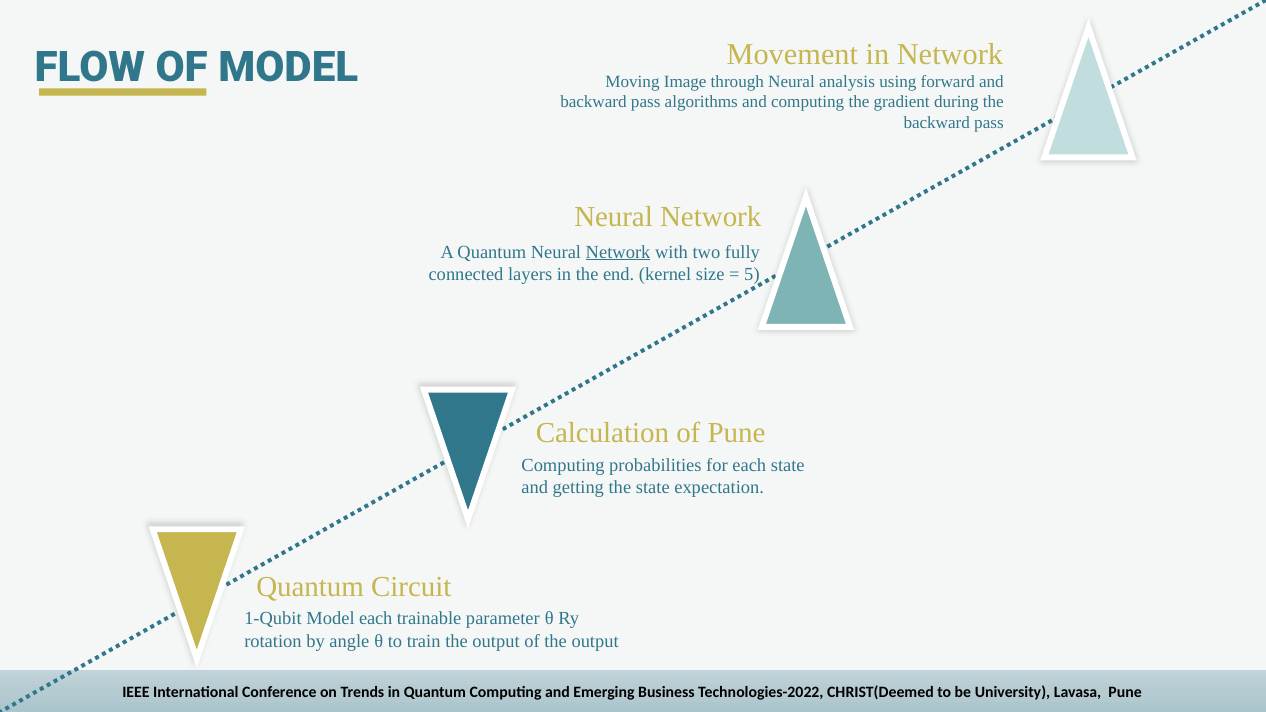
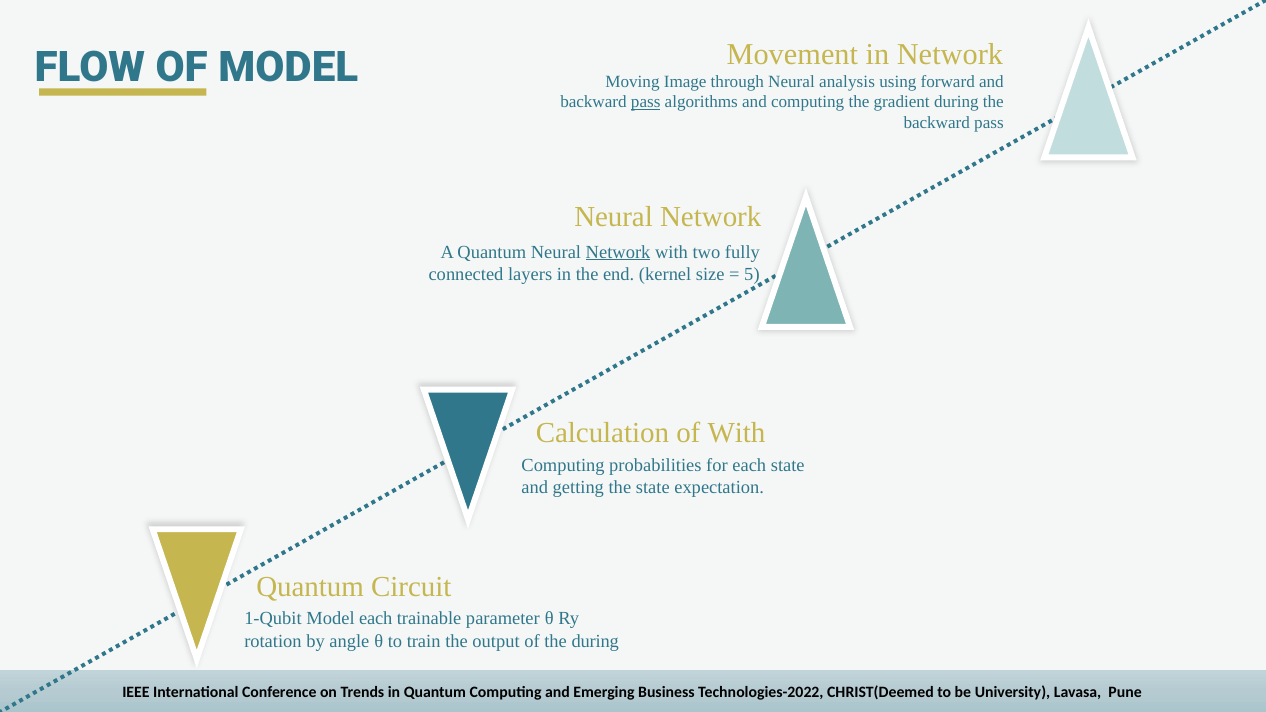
pass at (646, 102) underline: none -> present
of Pune: Pune -> With
of the output: output -> during
